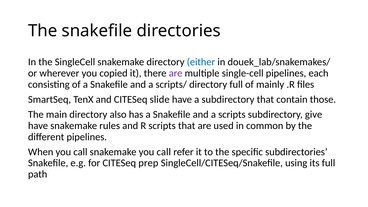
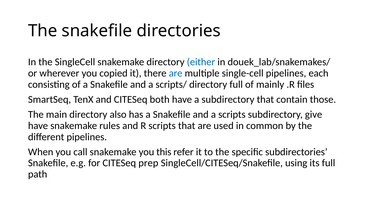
are at (176, 73) colour: purple -> blue
slide: slide -> both
snakemake you call: call -> this
